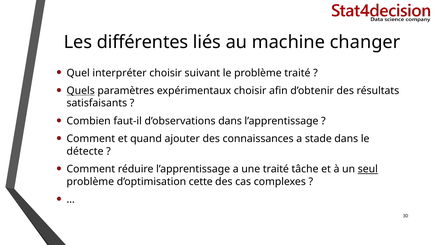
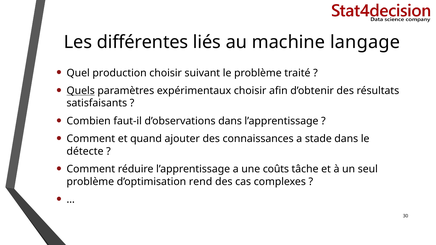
changer: changer -> langage
interpréter: interpréter -> production
une traité: traité -> coûts
seul underline: present -> none
cette: cette -> rend
